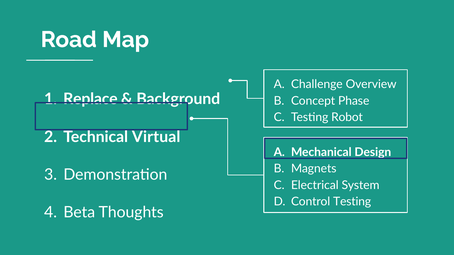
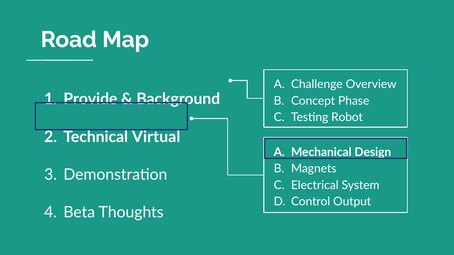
Replace: Replace -> Provide
Control Testing: Testing -> Output
